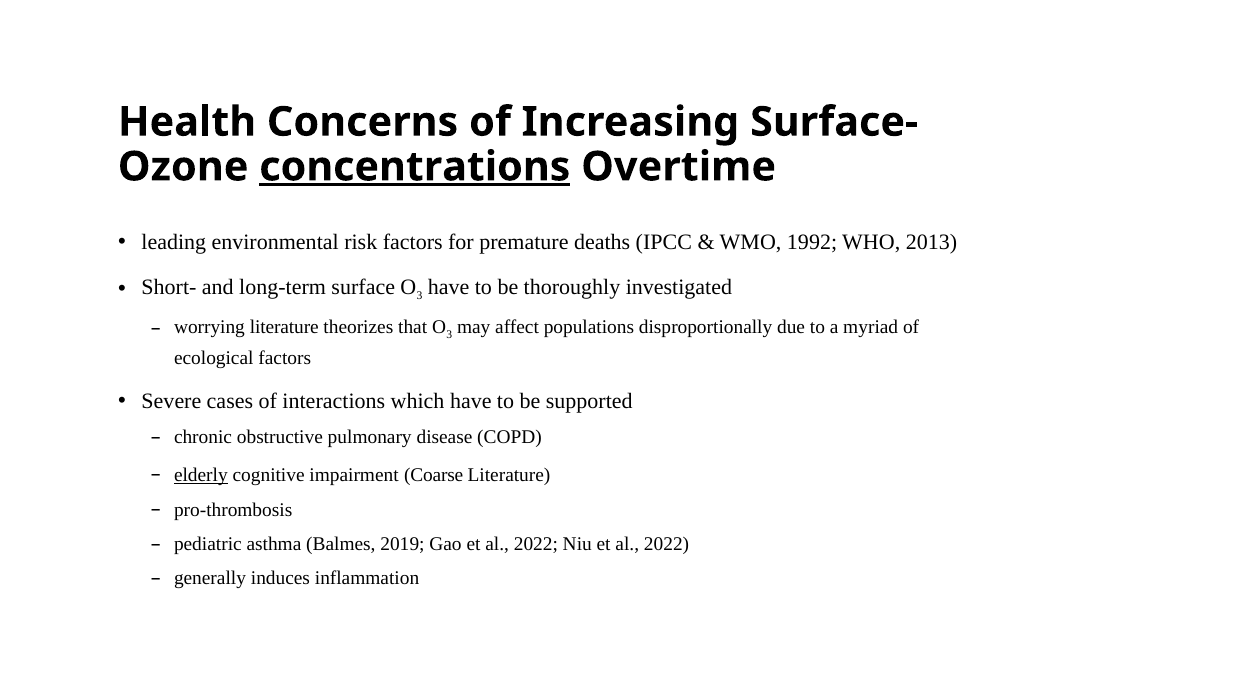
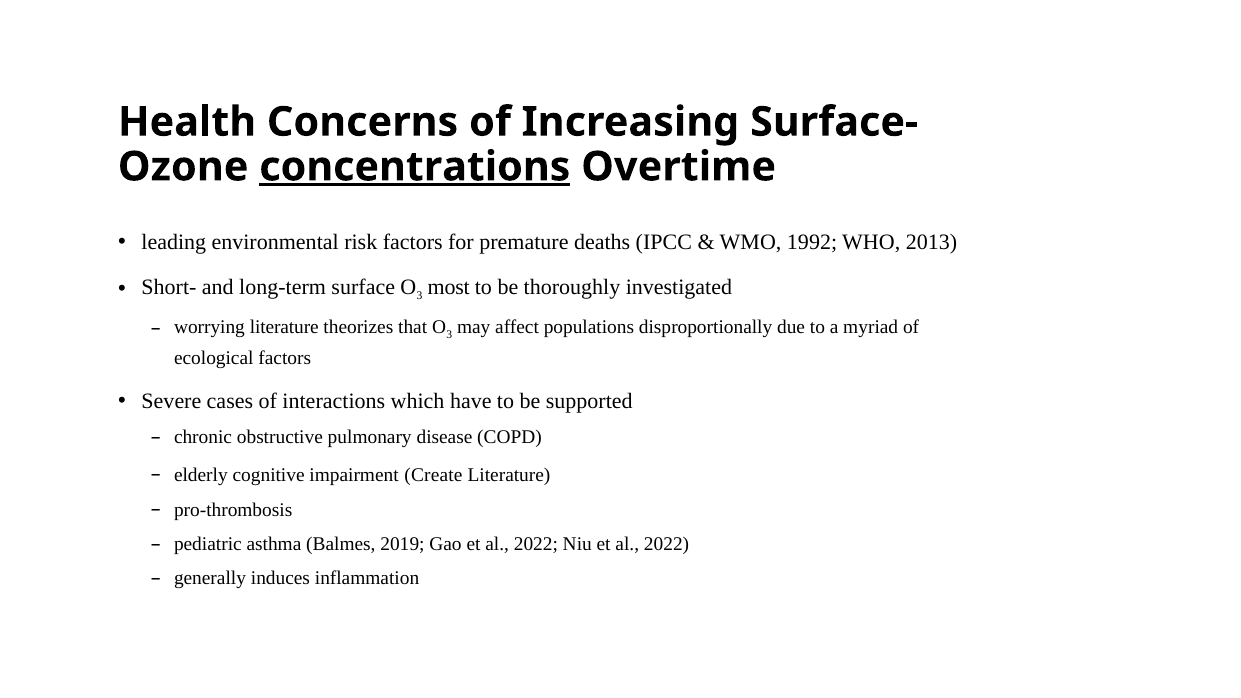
have at (449, 288): have -> most
elderly underline: present -> none
Coarse: Coarse -> Create
